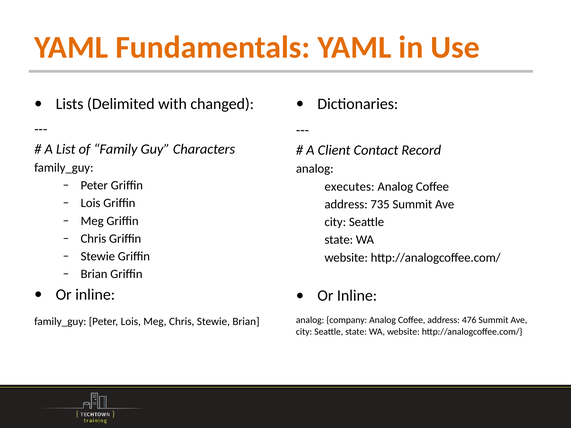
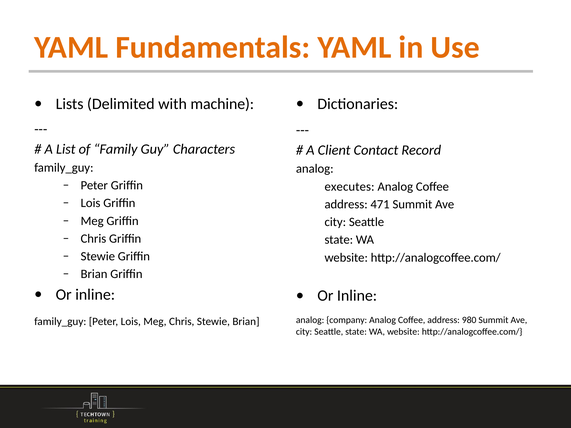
changed: changed -> machine
735: 735 -> 471
476: 476 -> 980
